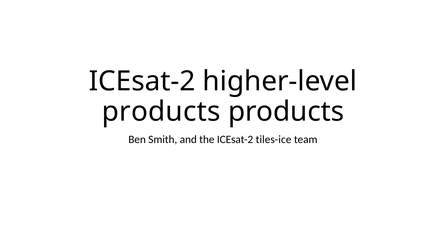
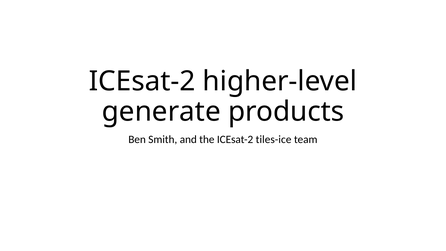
products at (161, 111): products -> generate
